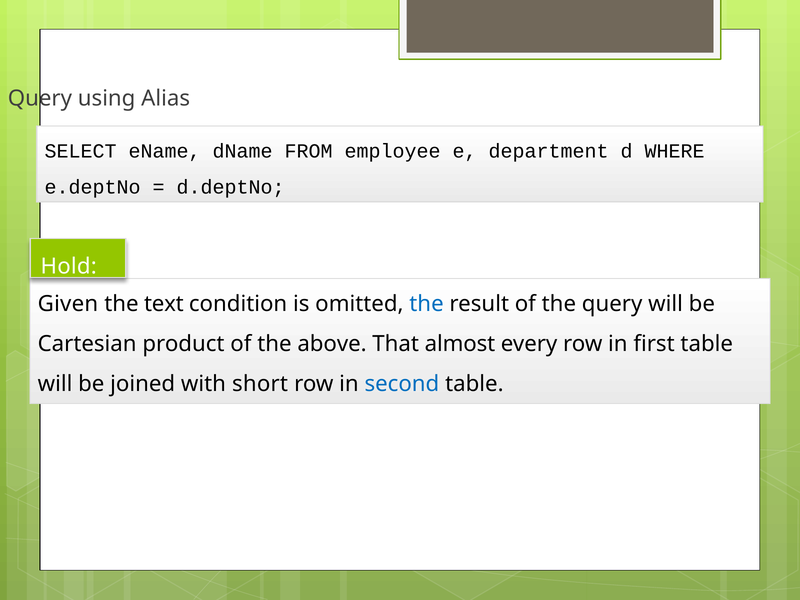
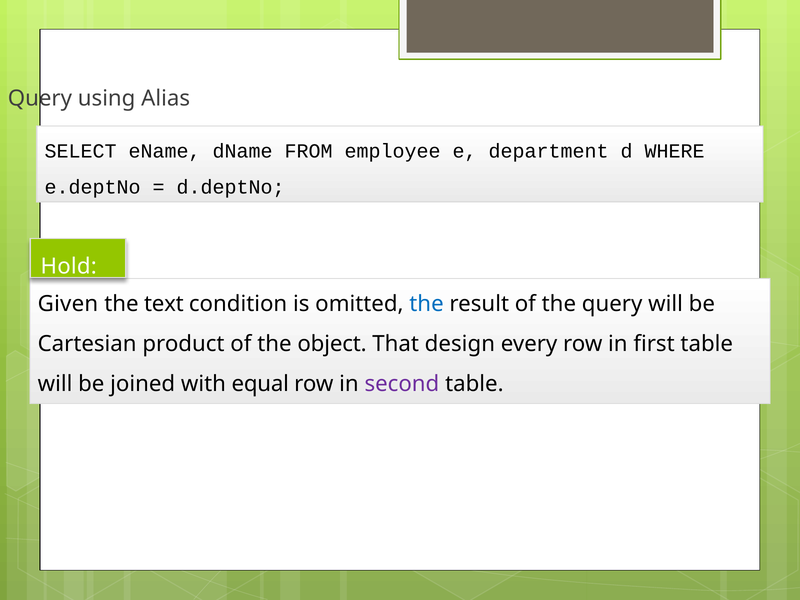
above: above -> object
almost: almost -> design
short: short -> equal
second colour: blue -> purple
